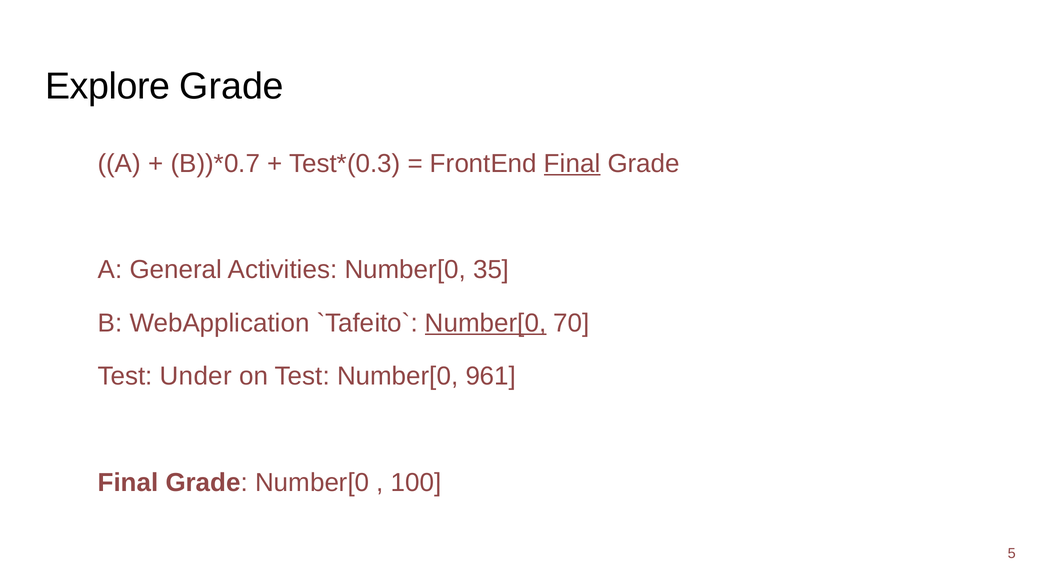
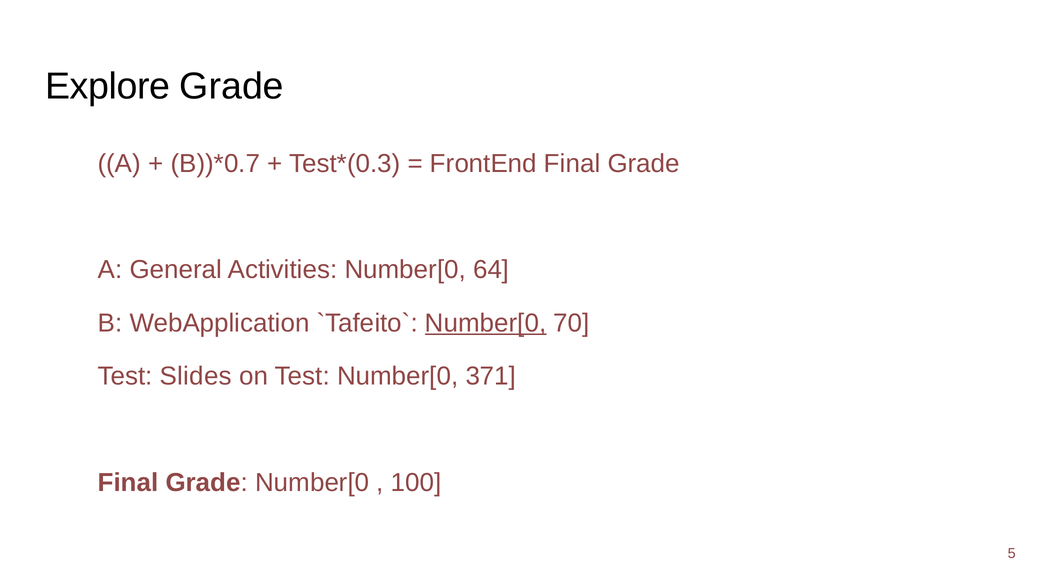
Final at (572, 164) underline: present -> none
35: 35 -> 64
Under: Under -> Slides
961: 961 -> 371
